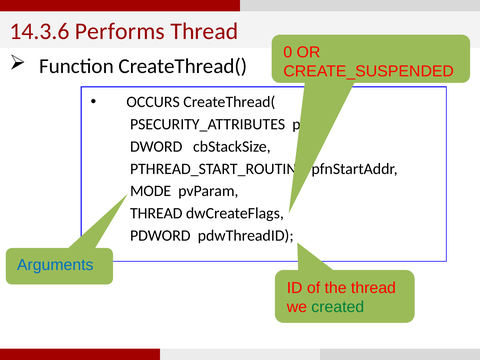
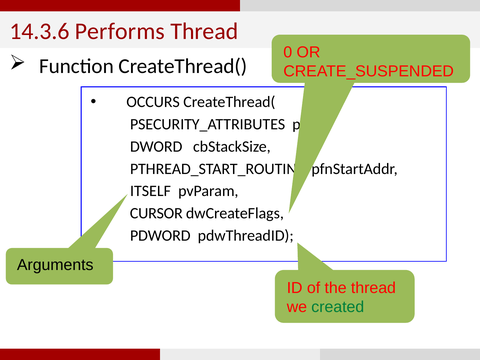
MODE: MODE -> ITSELF
THREAD at (156, 213): THREAD -> CURSOR
Arguments colour: blue -> black
